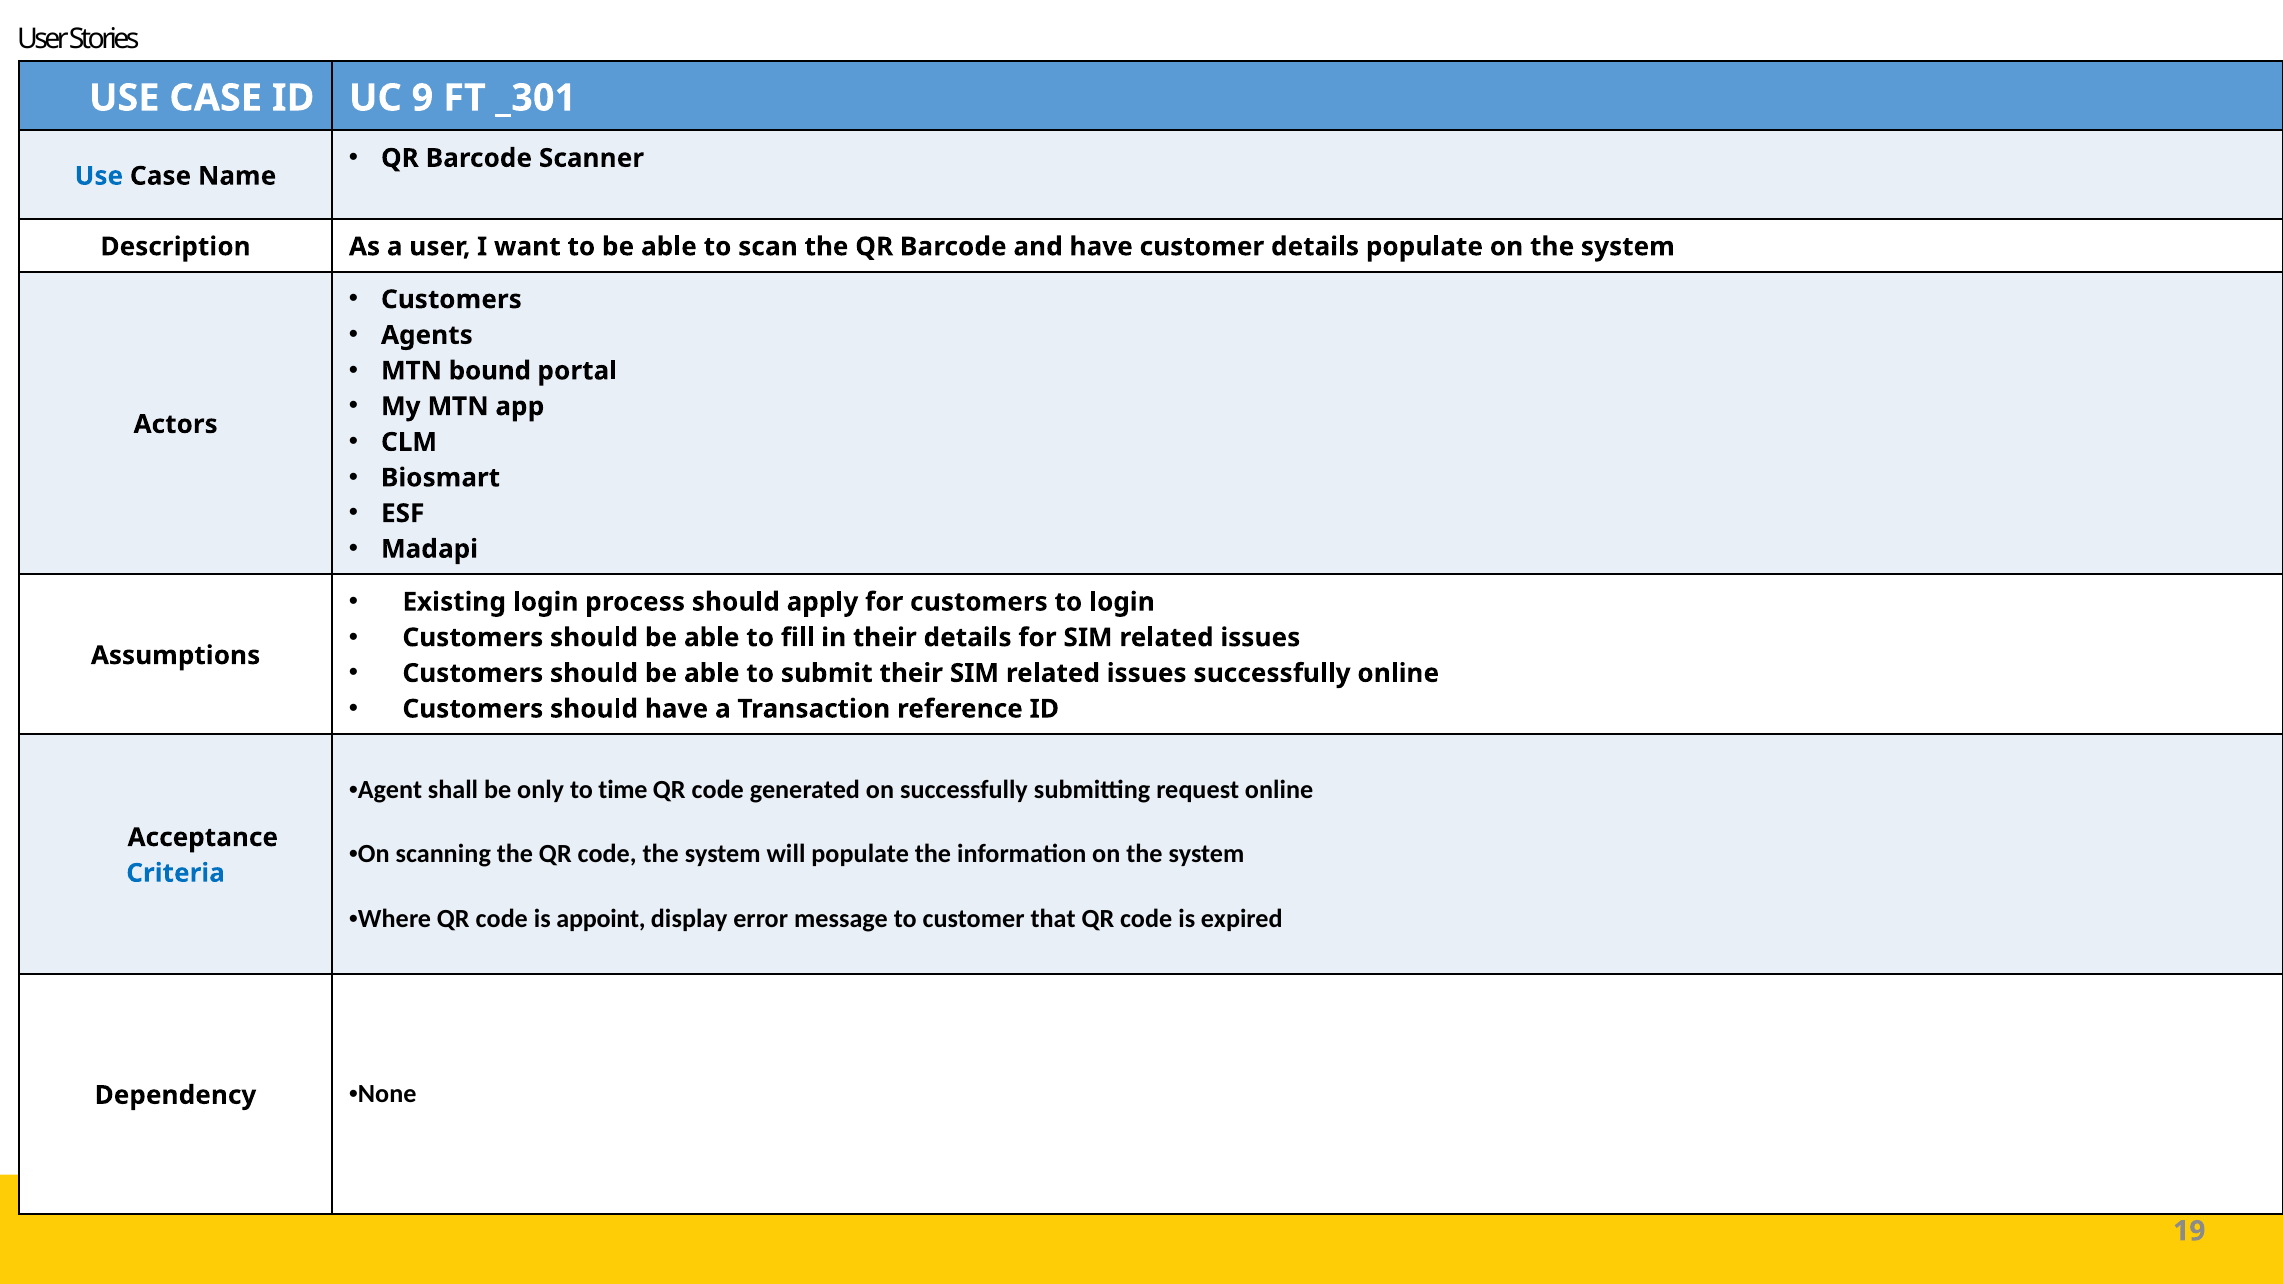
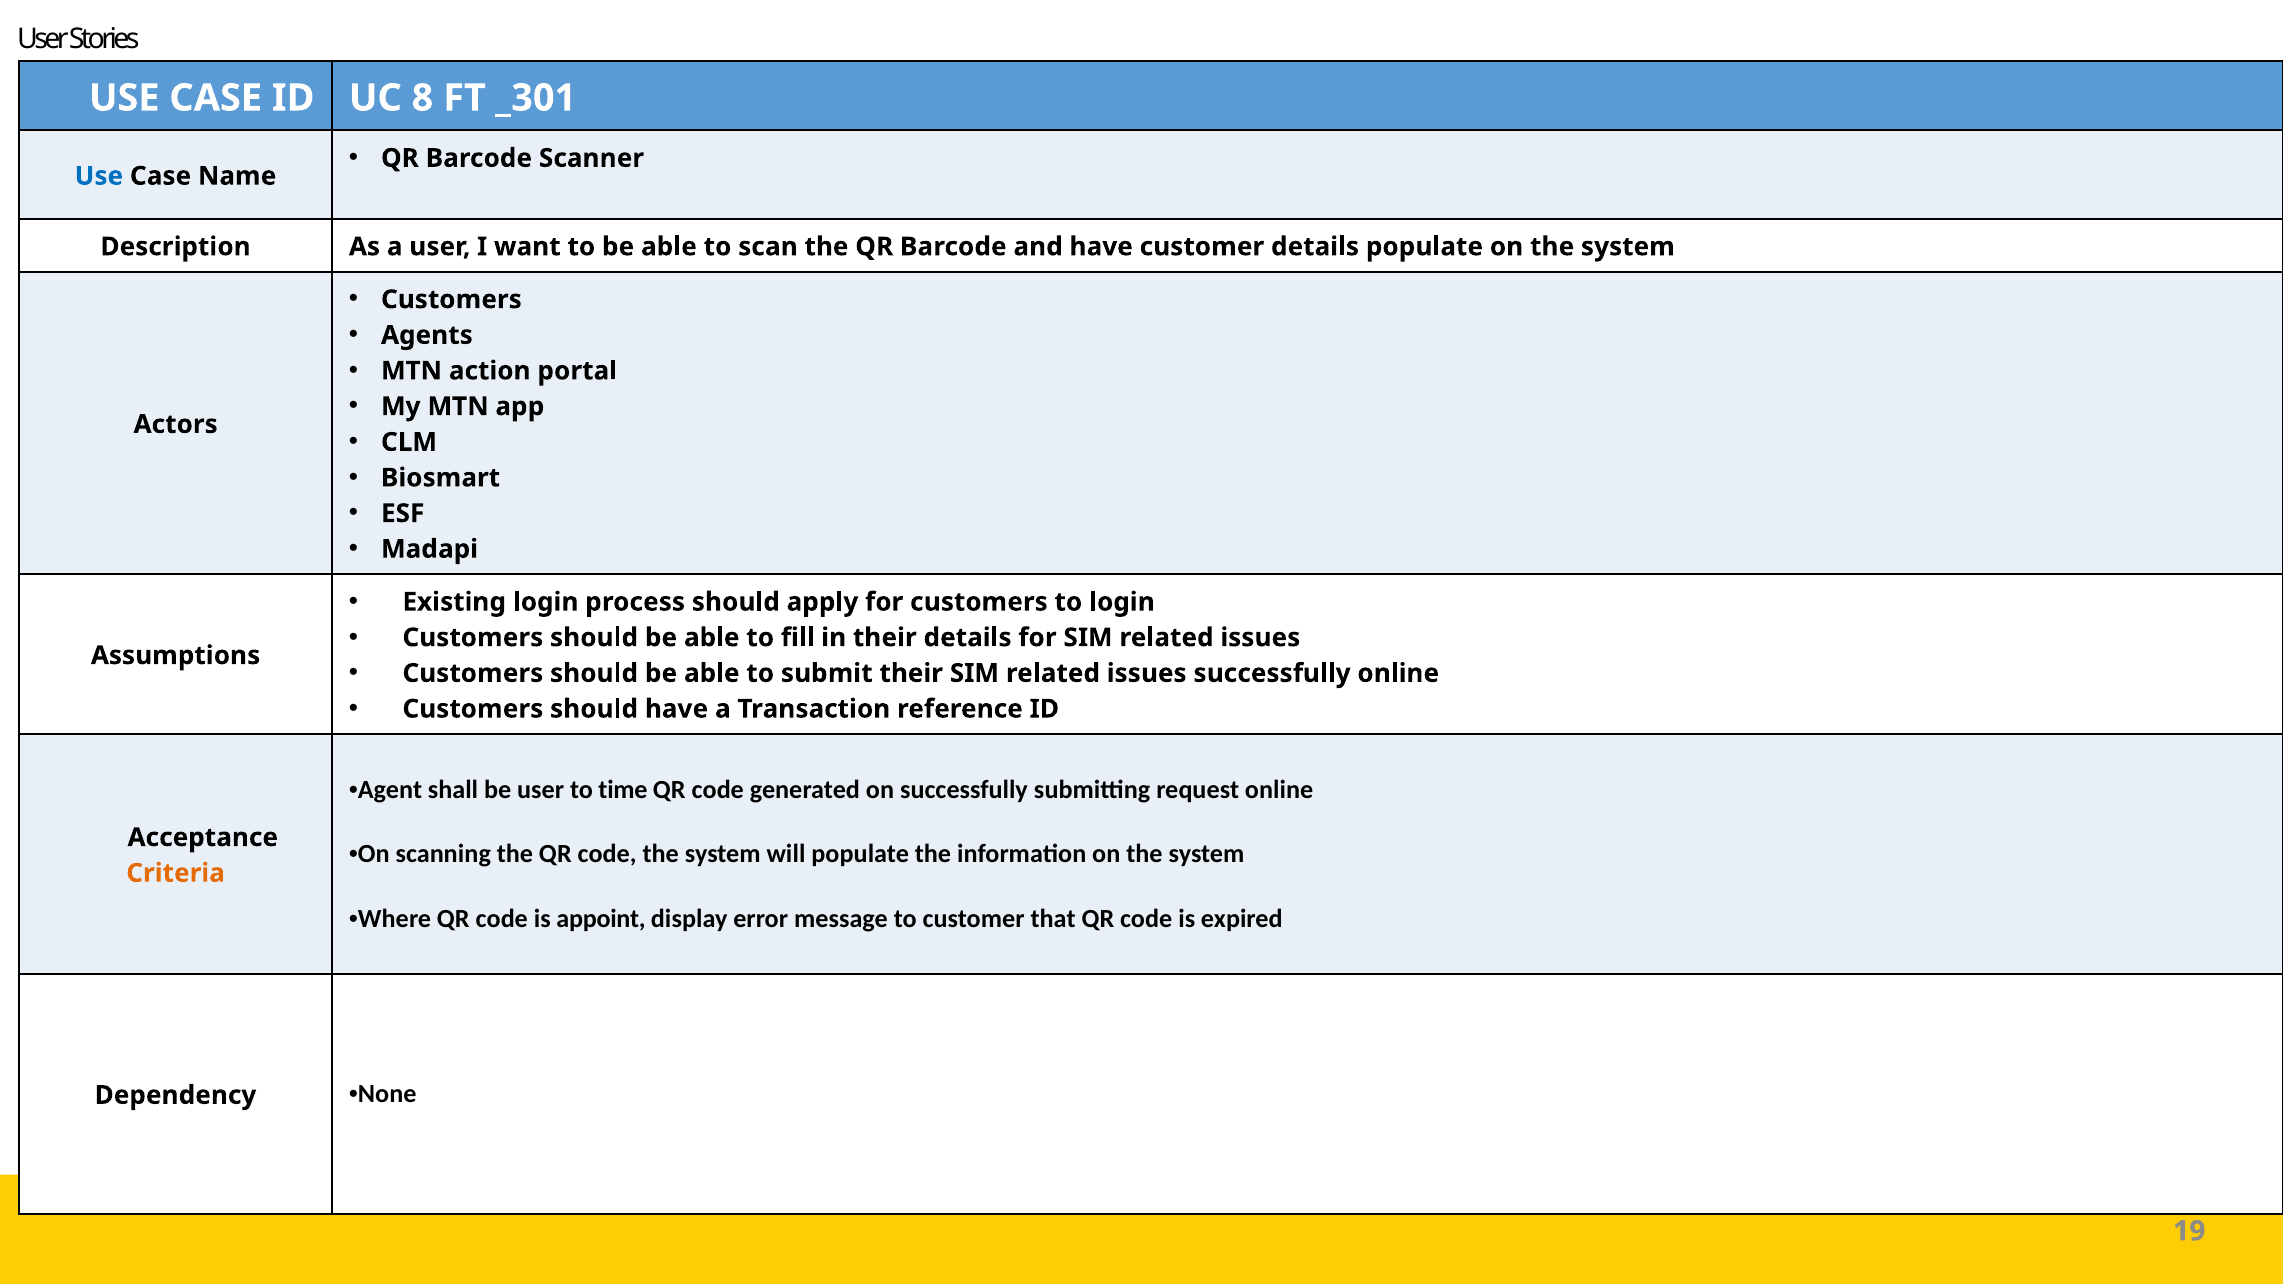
9: 9 -> 8
bound: bound -> action
be only: only -> user
Criteria colour: blue -> orange
